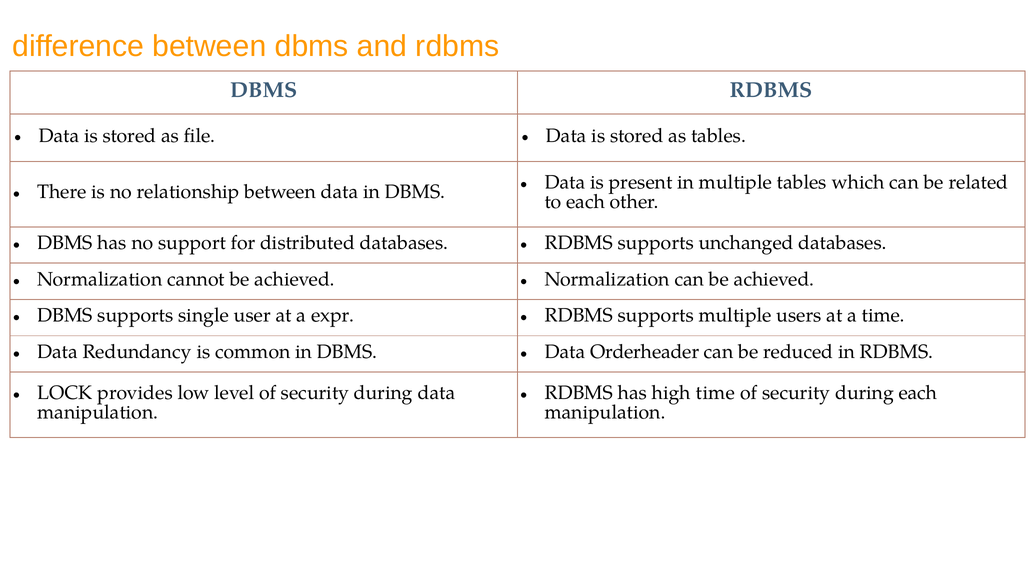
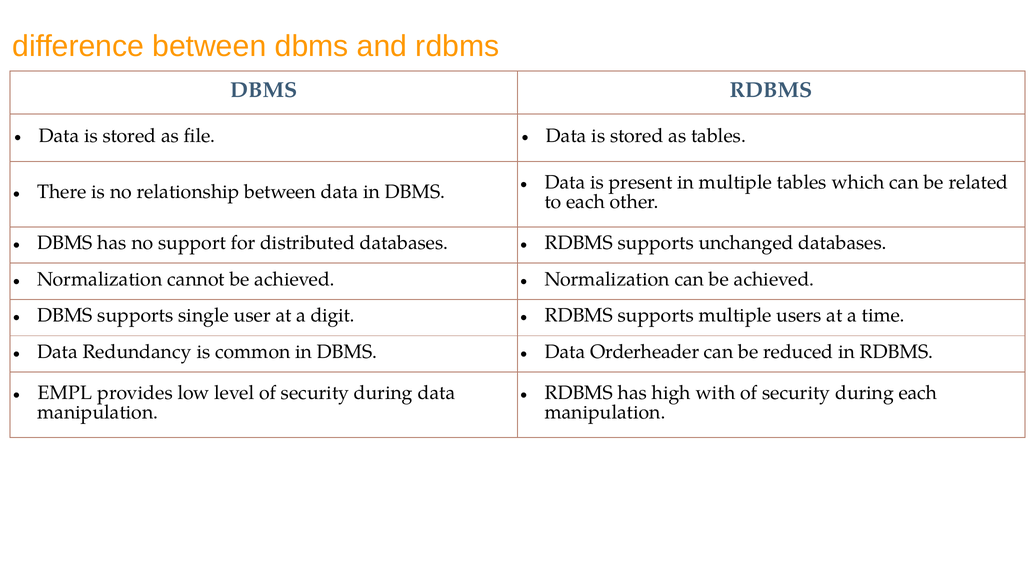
expr: expr -> digit
LOCK: LOCK -> EMPL
high time: time -> with
